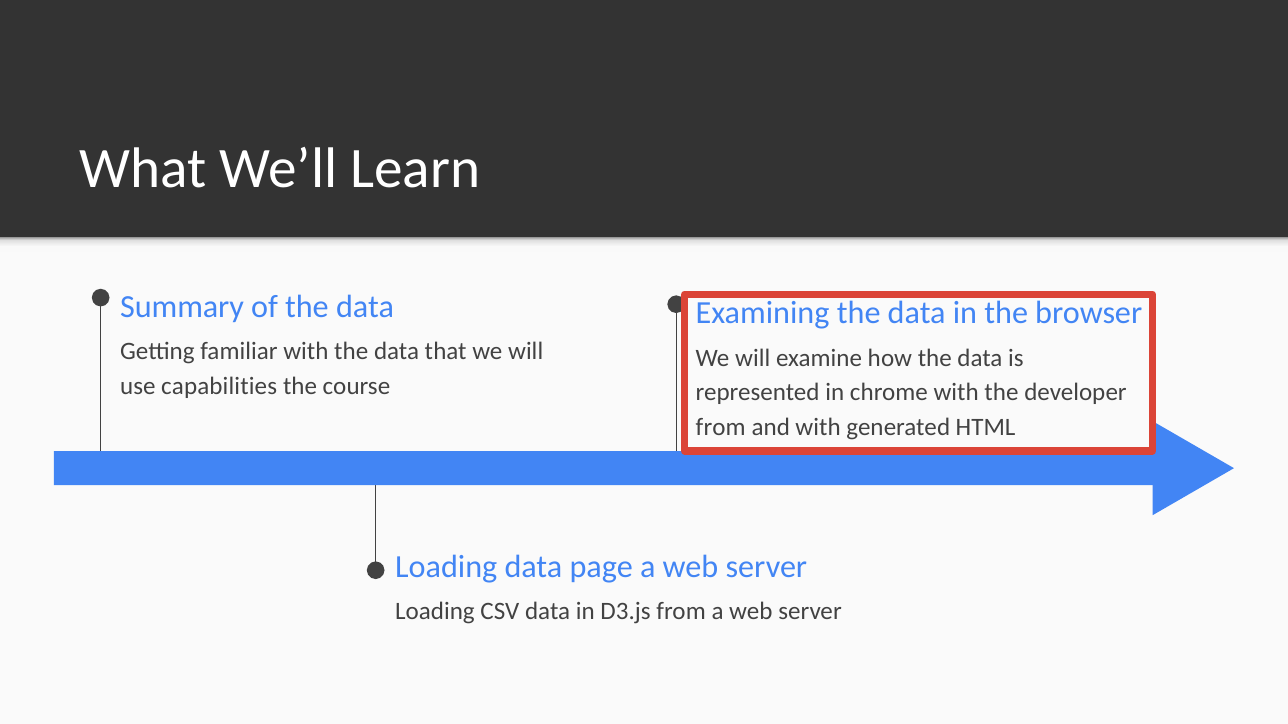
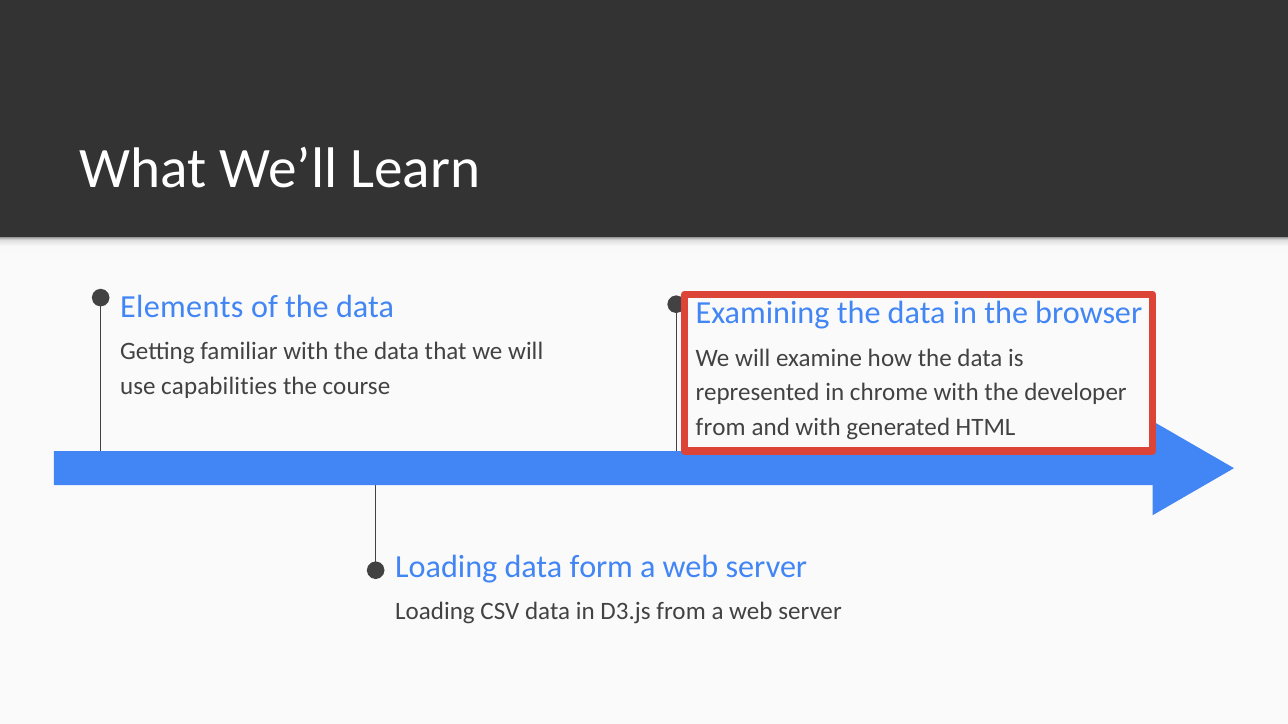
Summary: Summary -> Elements
page: page -> form
